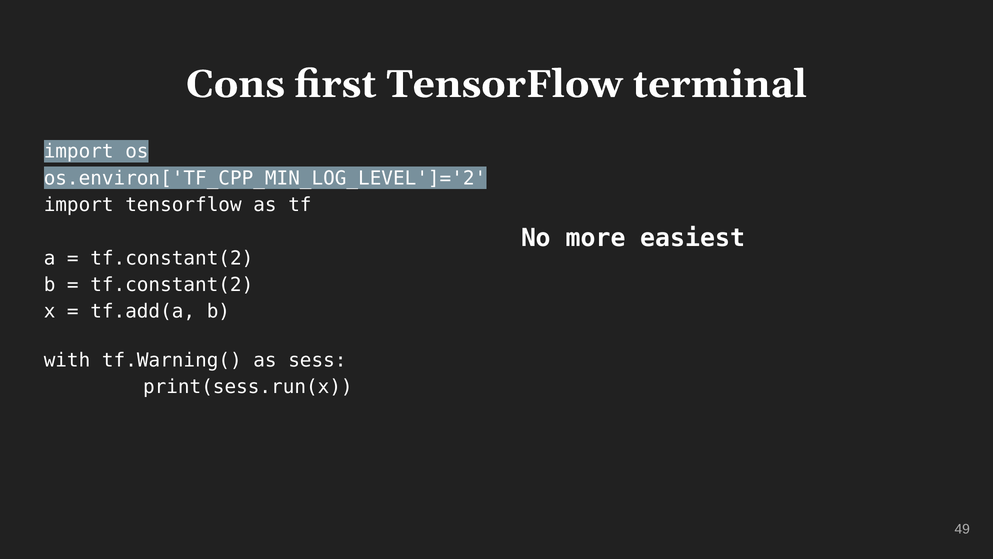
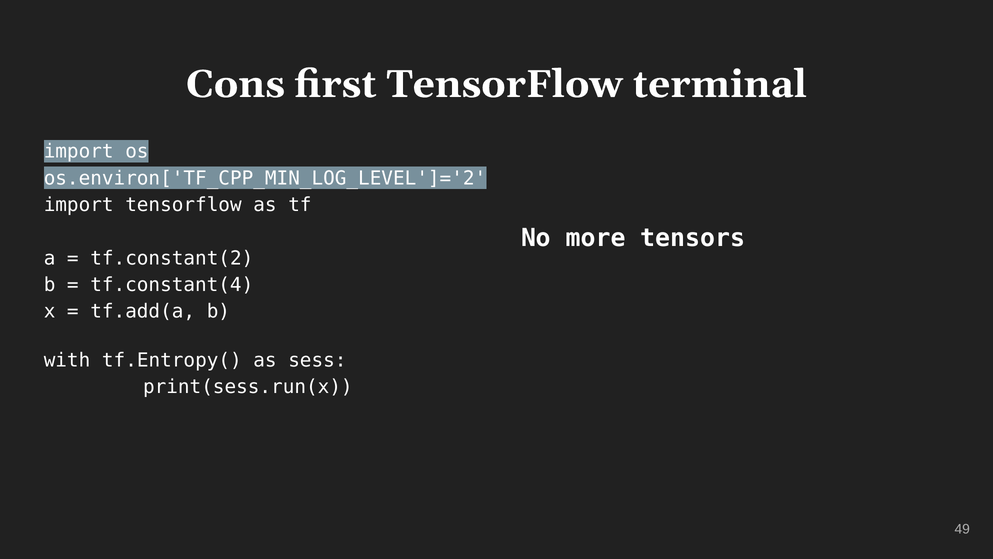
easiest: easiest -> tensors
tf.constant(2 at (172, 285): tf.constant(2 -> tf.constant(4
tf.Warning(: tf.Warning( -> tf.Entropy(
